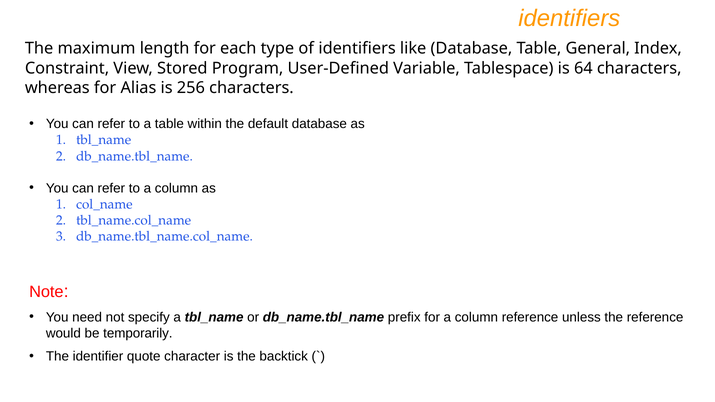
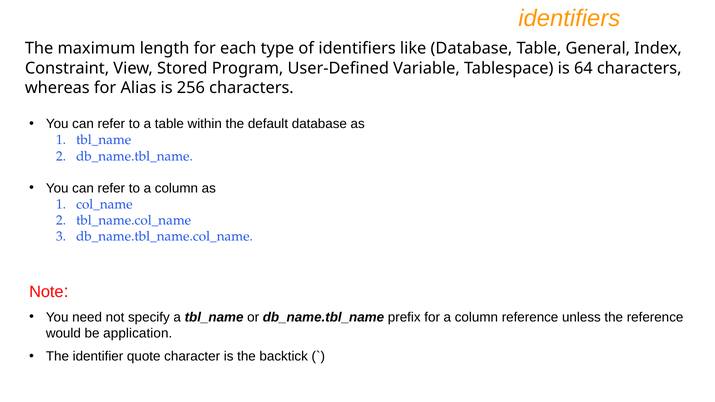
temporarily: temporarily -> application
